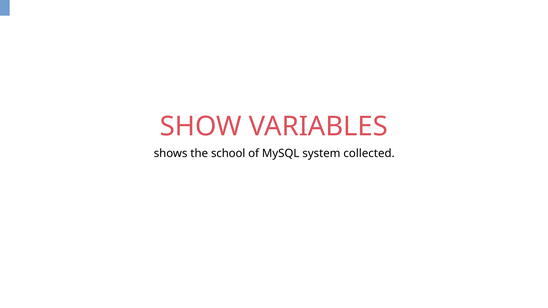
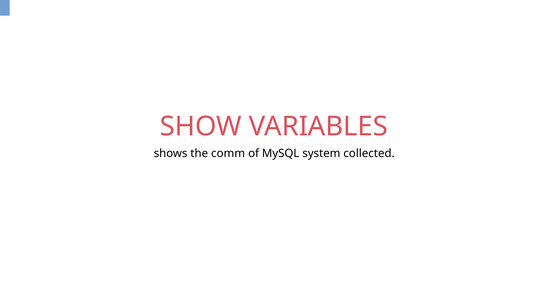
school: school -> comm
